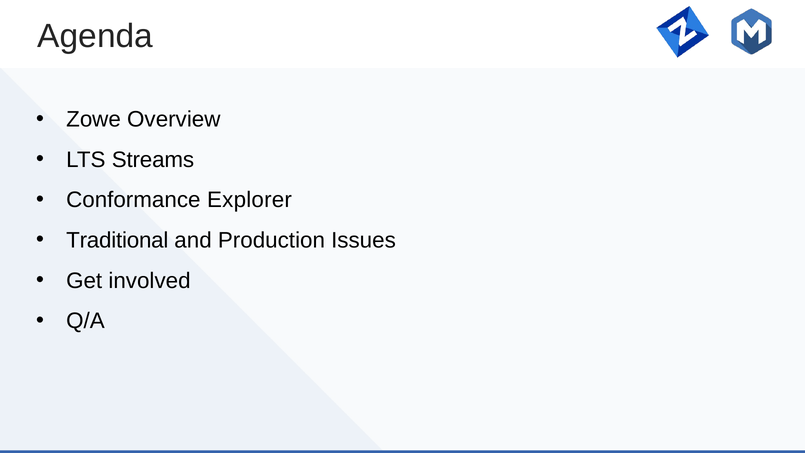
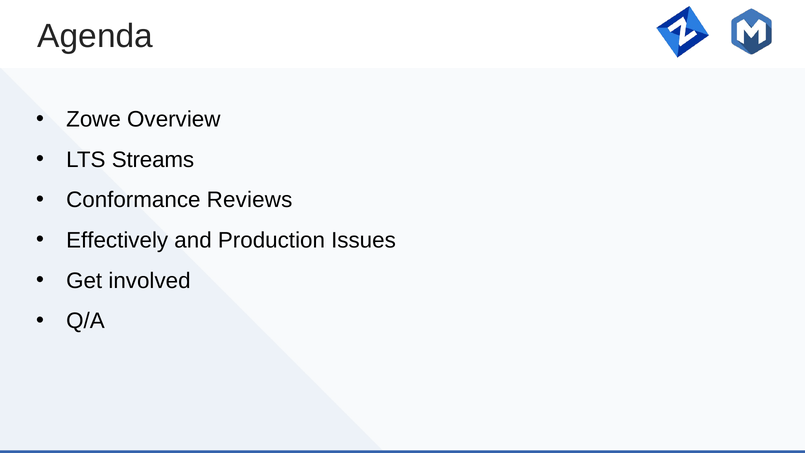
Explorer: Explorer -> Reviews
Traditional: Traditional -> Effectively
